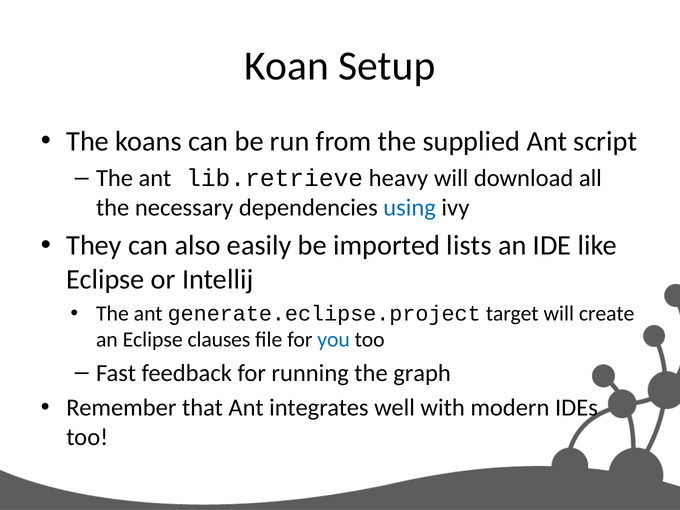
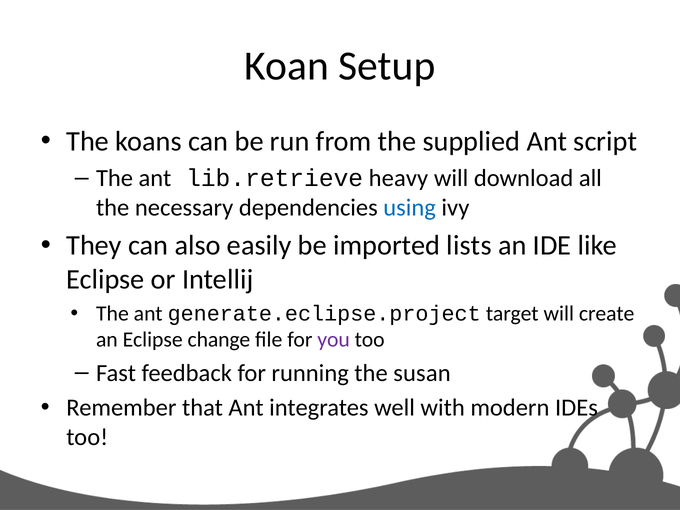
clauses: clauses -> change
you colour: blue -> purple
graph: graph -> susan
